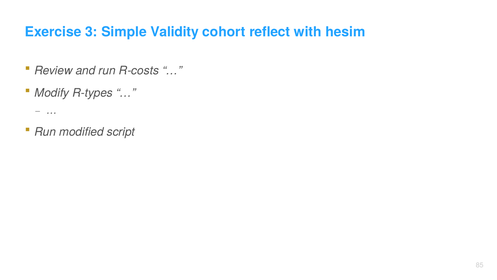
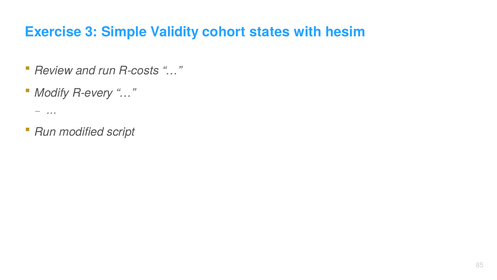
reflect: reflect -> states
R-types: R-types -> R-every
